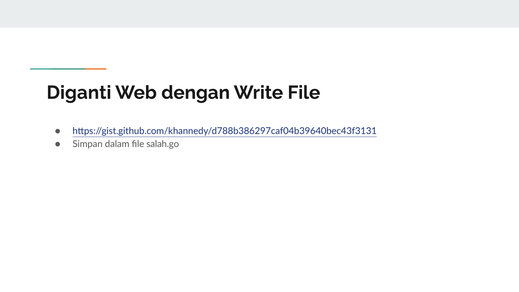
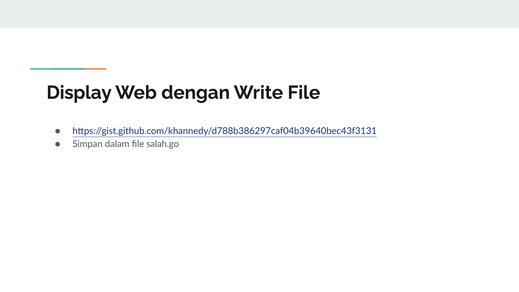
Diganti: Diganti -> Display
